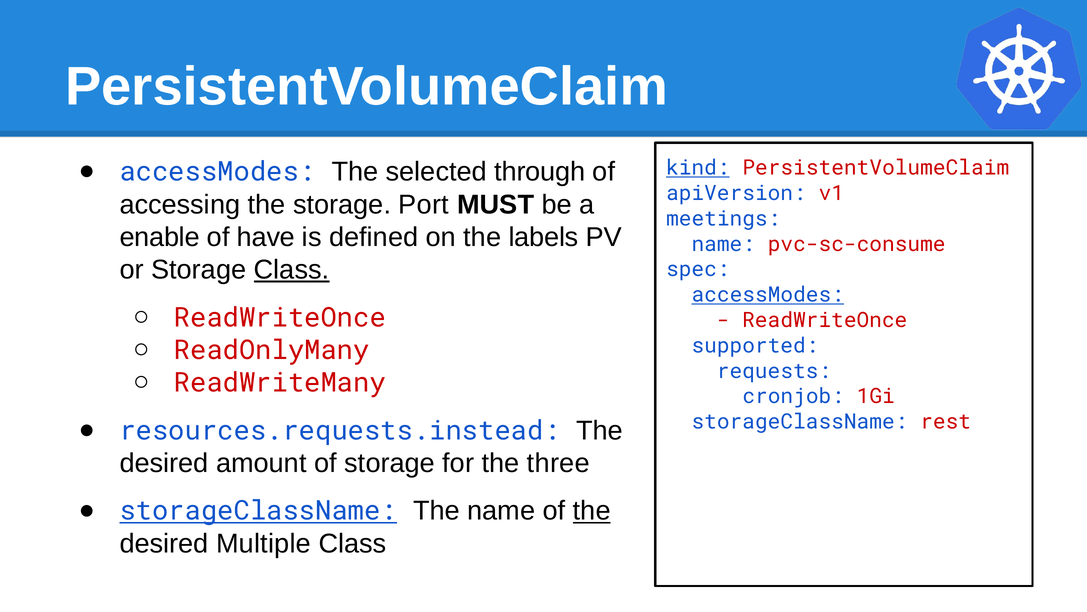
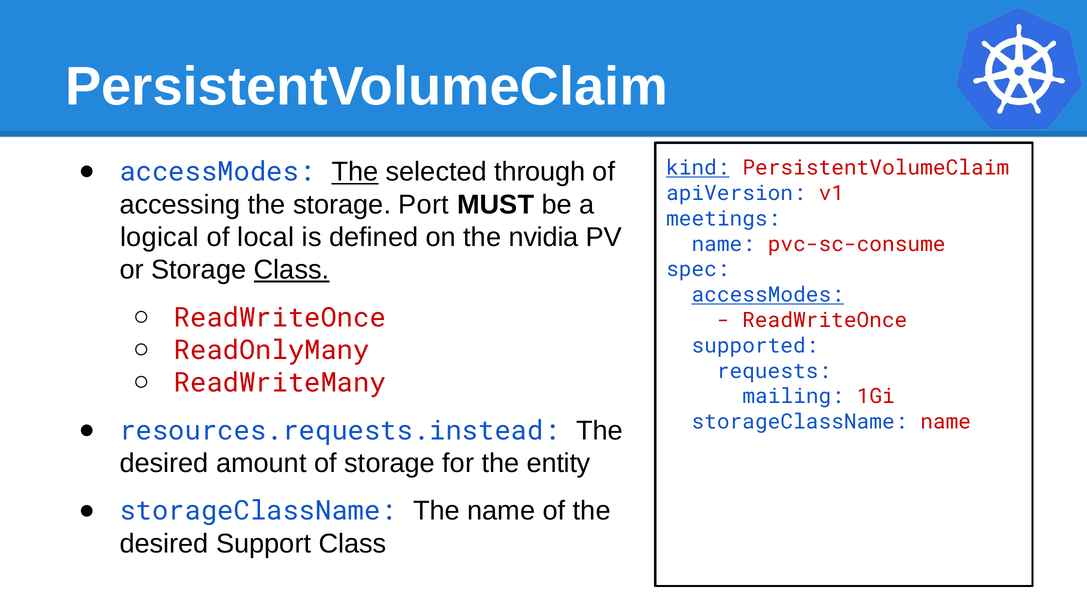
The at (355, 172) underline: none -> present
enable: enable -> logical
have: have -> local
labels: labels -> nvidia
cronjob: cronjob -> mailing
storageClassName rest: rest -> name
three: three -> entity
storageClassName at (258, 511) underline: present -> none
the at (592, 511) underline: present -> none
Multiple: Multiple -> Support
